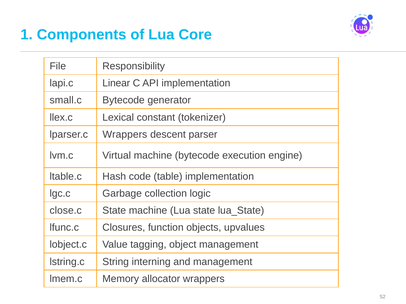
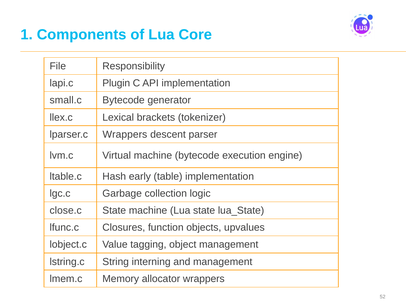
Linear: Linear -> Plugin
constant: constant -> brackets
code: code -> early
